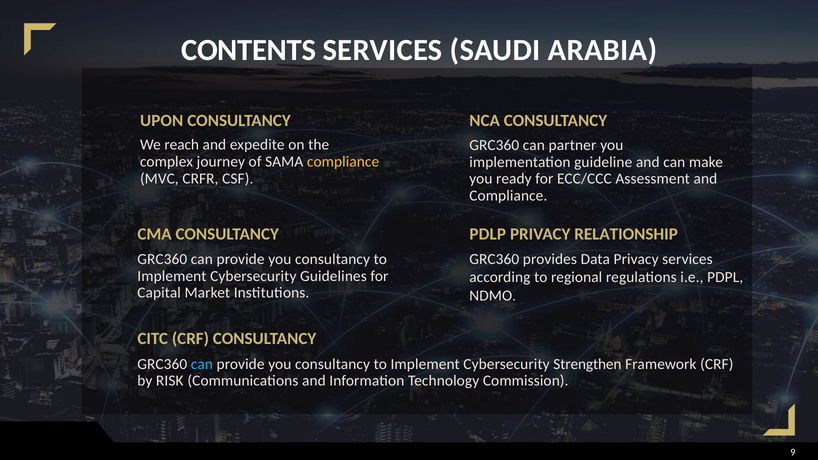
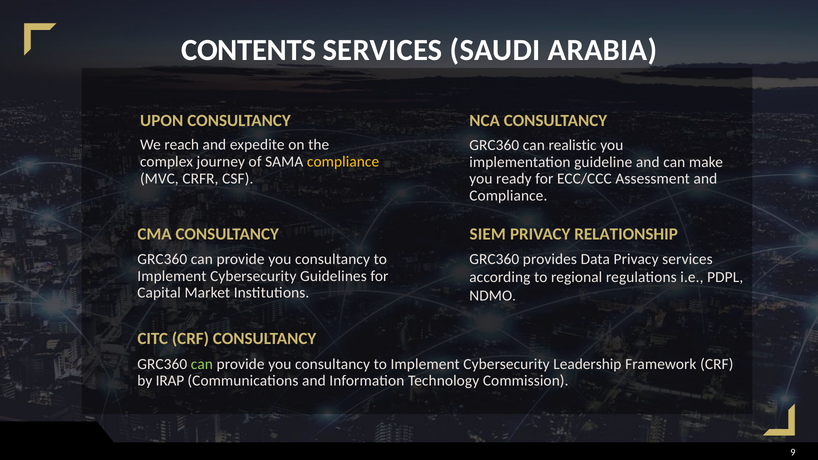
partner: partner -> realistic
PDLP: PDLP -> SIEM
can at (202, 364) colour: light blue -> light green
Strengthen: Strengthen -> Leadership
RISK: RISK -> IRAP
